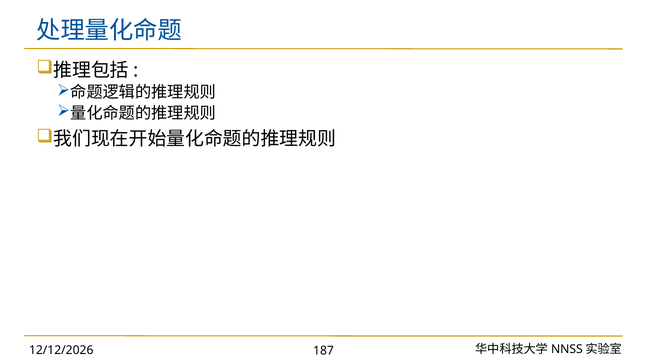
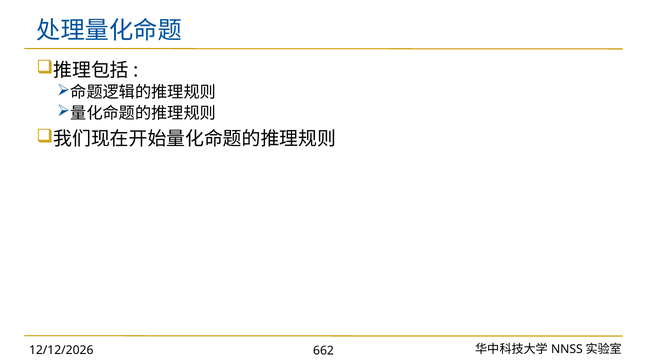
187: 187 -> 662
